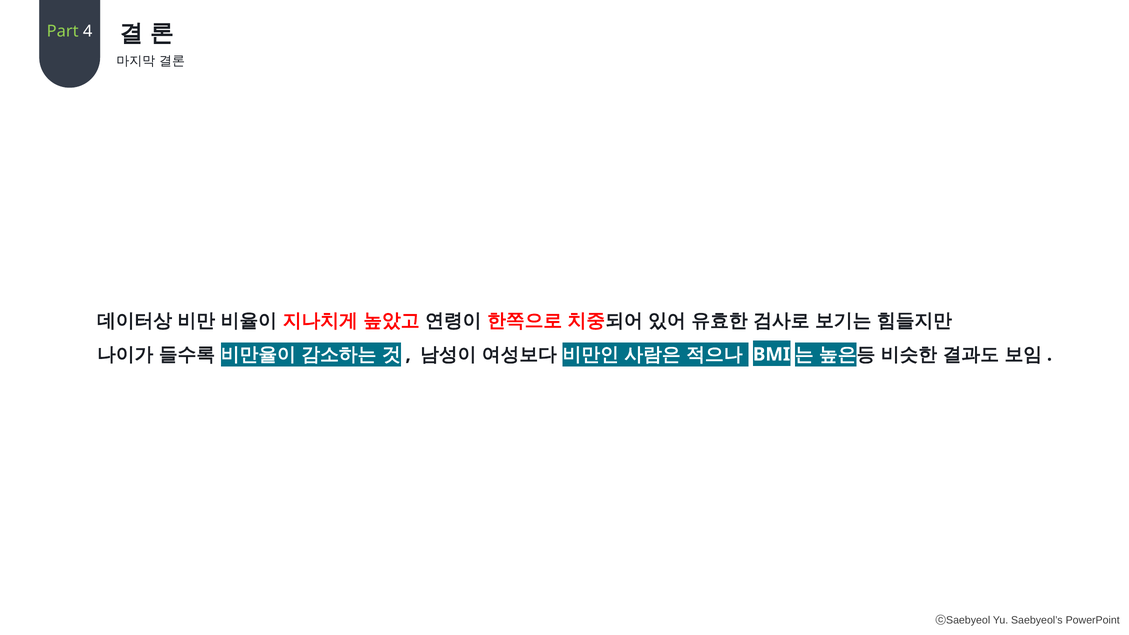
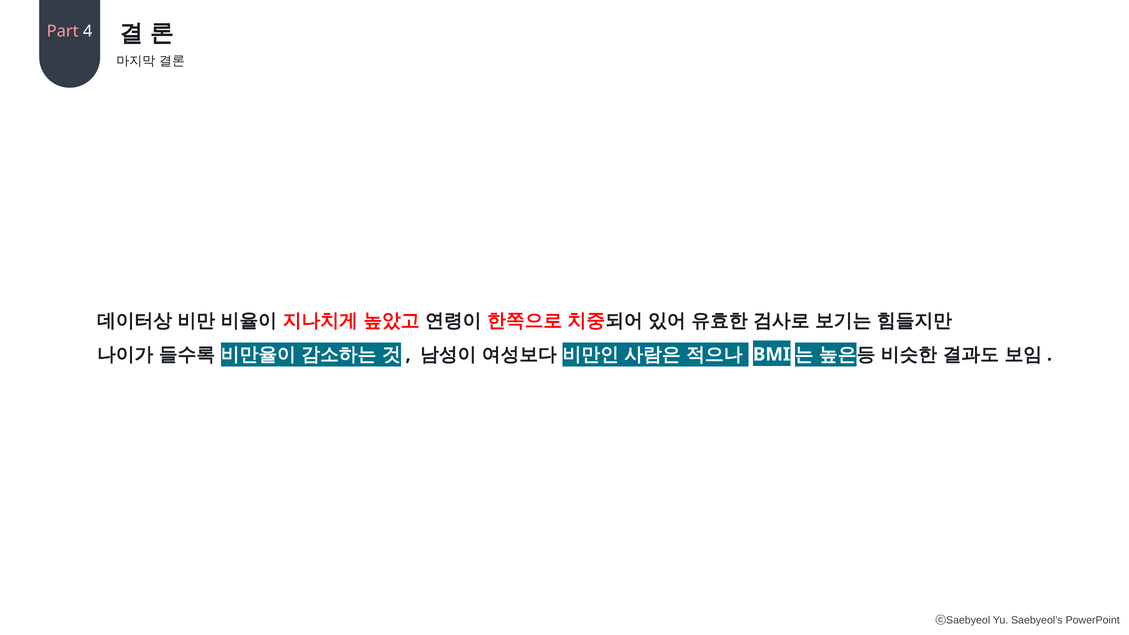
Part colour: light green -> pink
